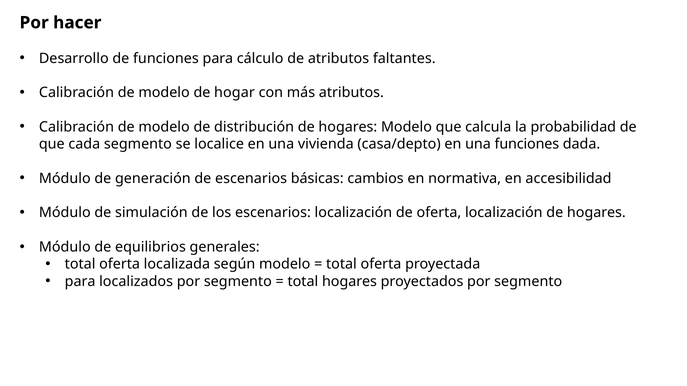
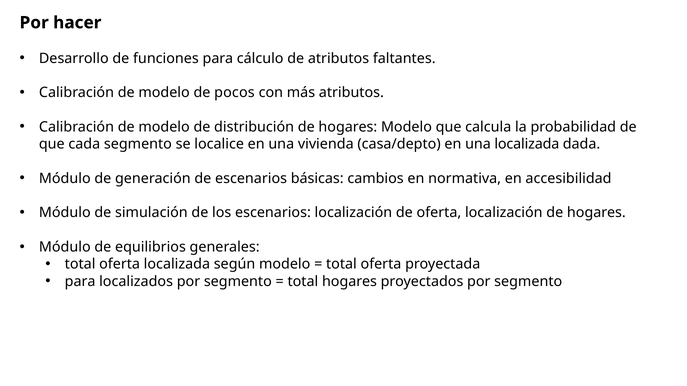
hogar: hogar -> pocos
una funciones: funciones -> localizada
